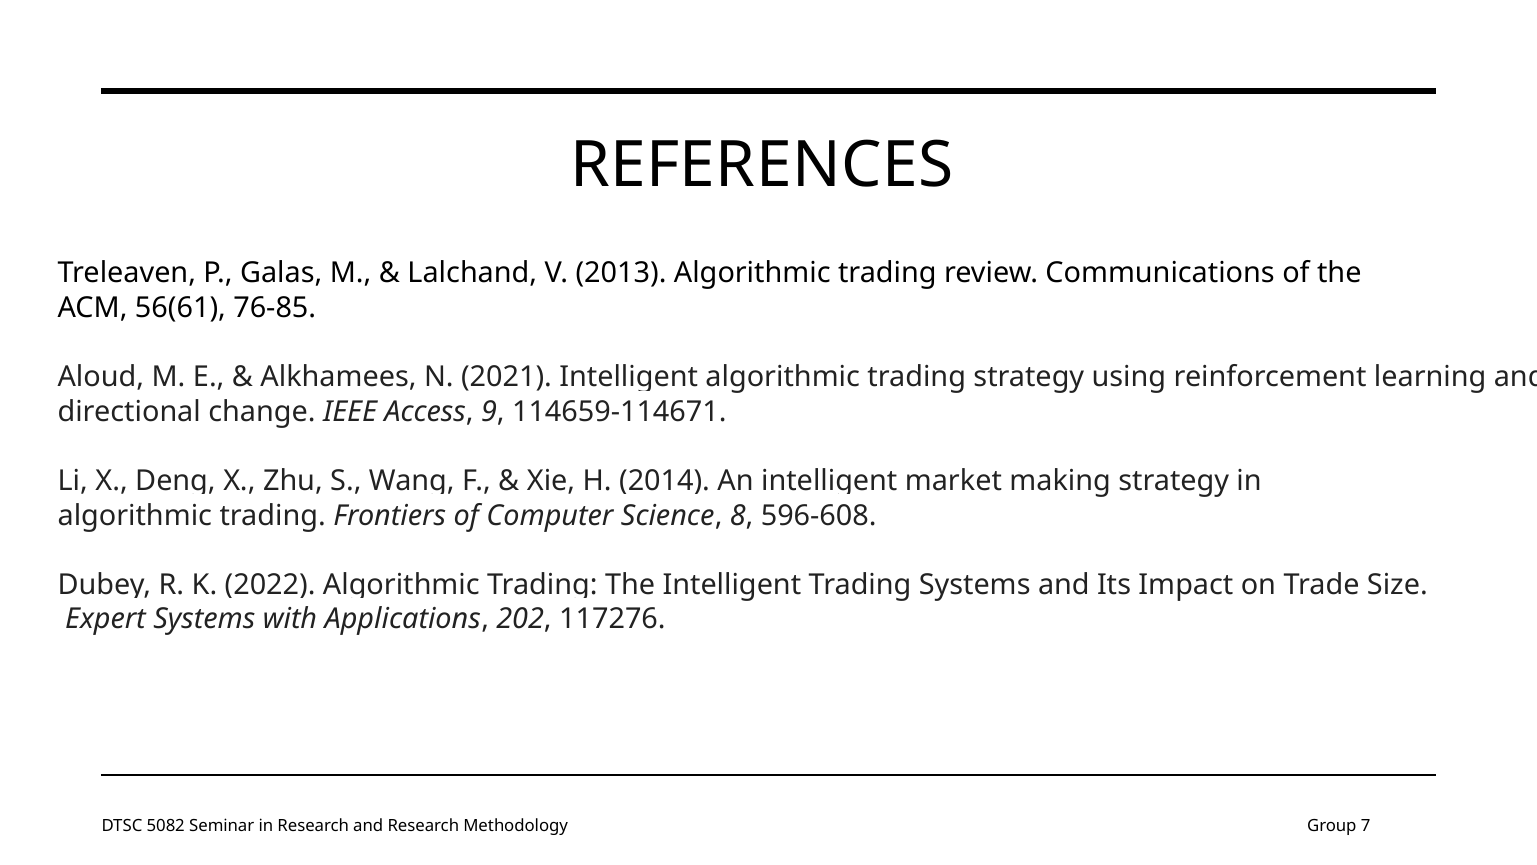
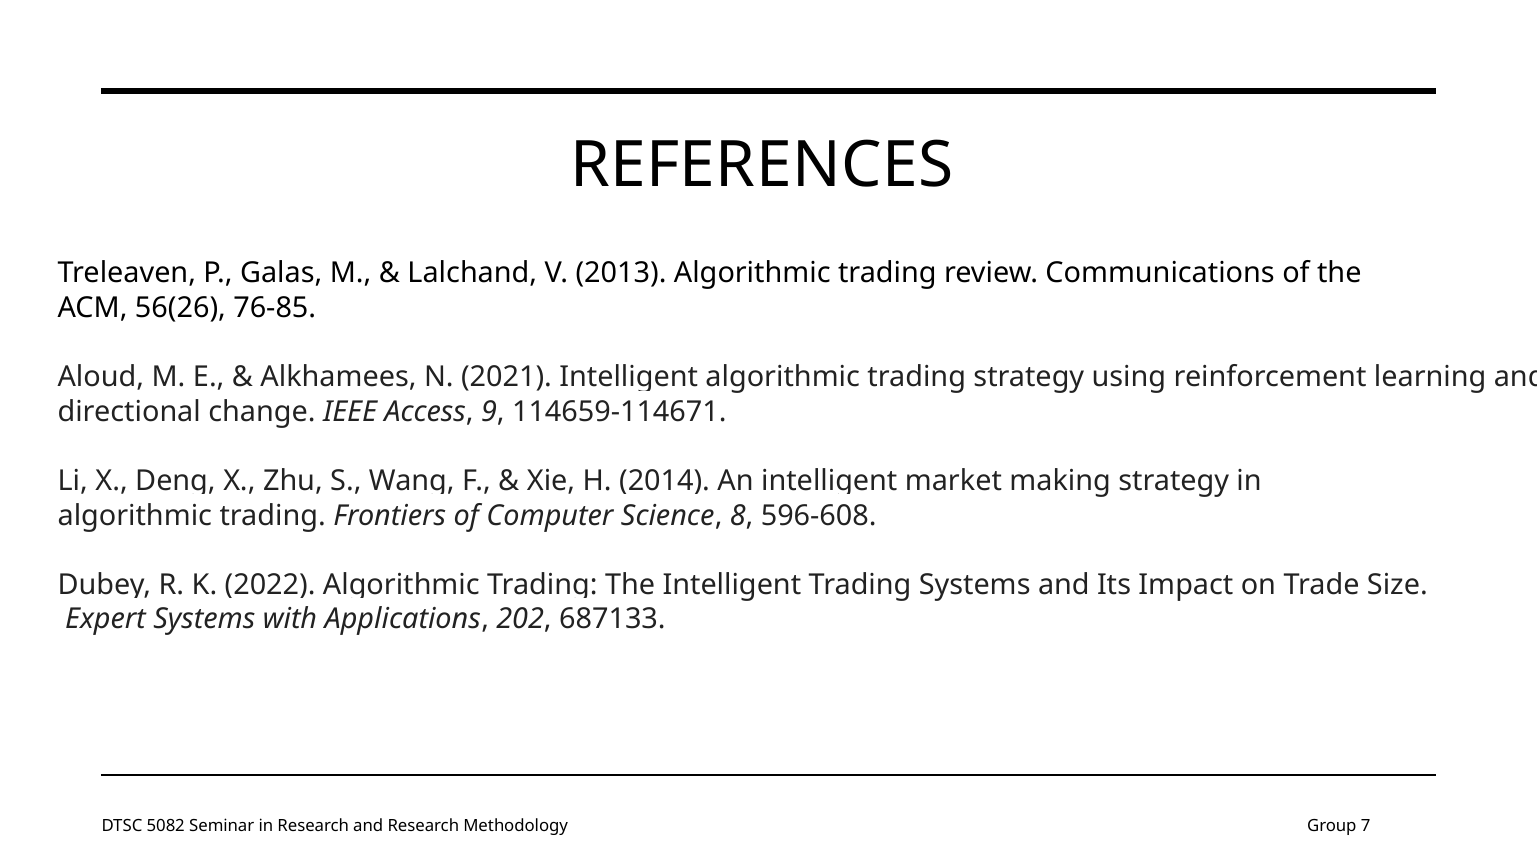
56(61: 56(61 -> 56(26
117276: 117276 -> 687133
